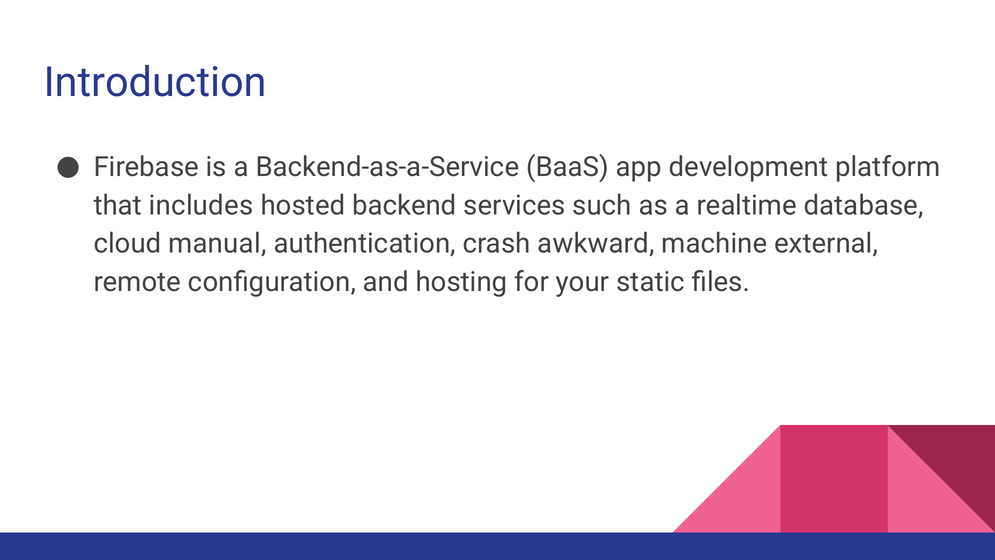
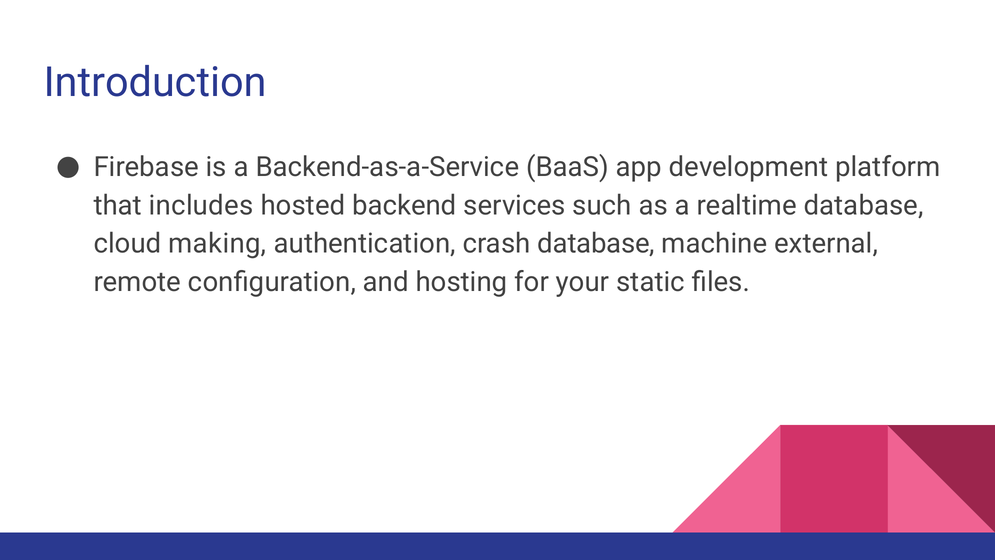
manual: manual -> making
crash awkward: awkward -> database
